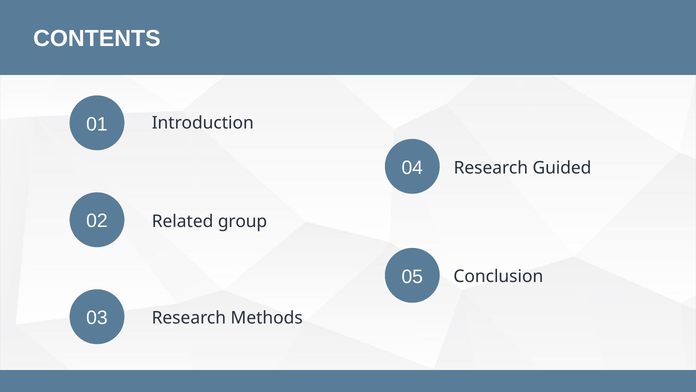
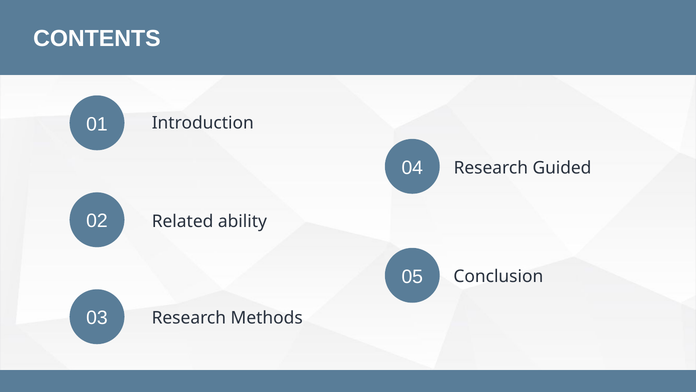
group: group -> ability
